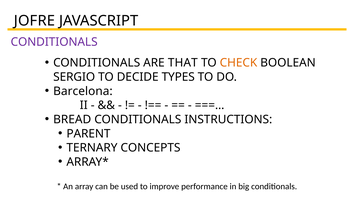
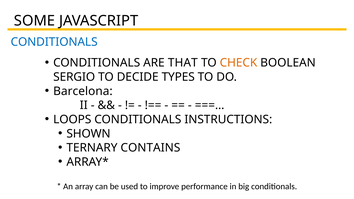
JOFRE: JOFRE -> SOME
CONDITIONALS at (54, 42) colour: purple -> blue
BREAD: BREAD -> LOOPS
PARENT: PARENT -> SHOWN
CONCEPTS: CONCEPTS -> CONTAINS
